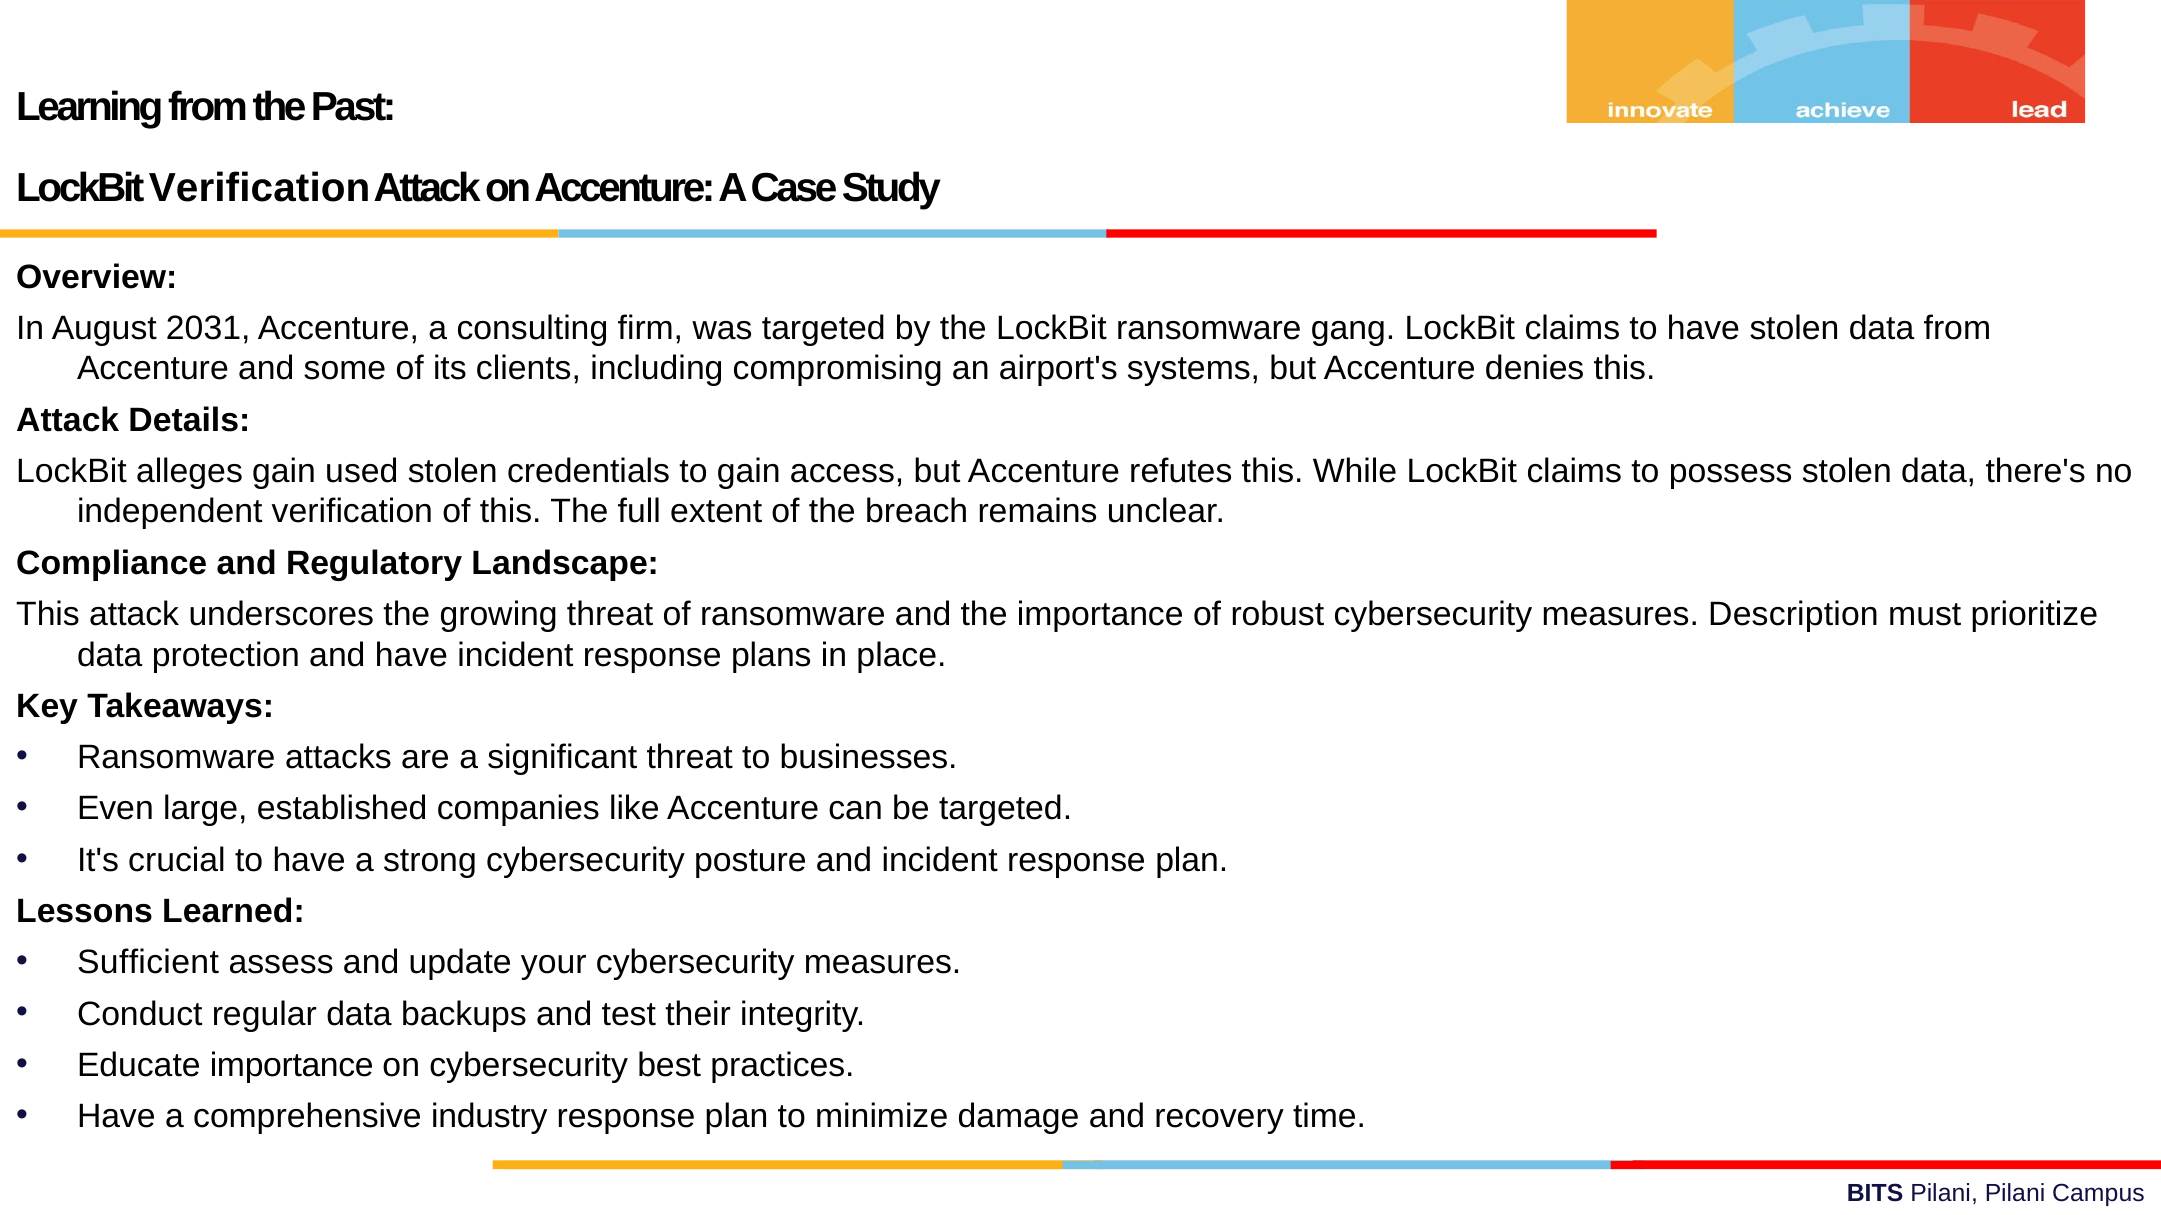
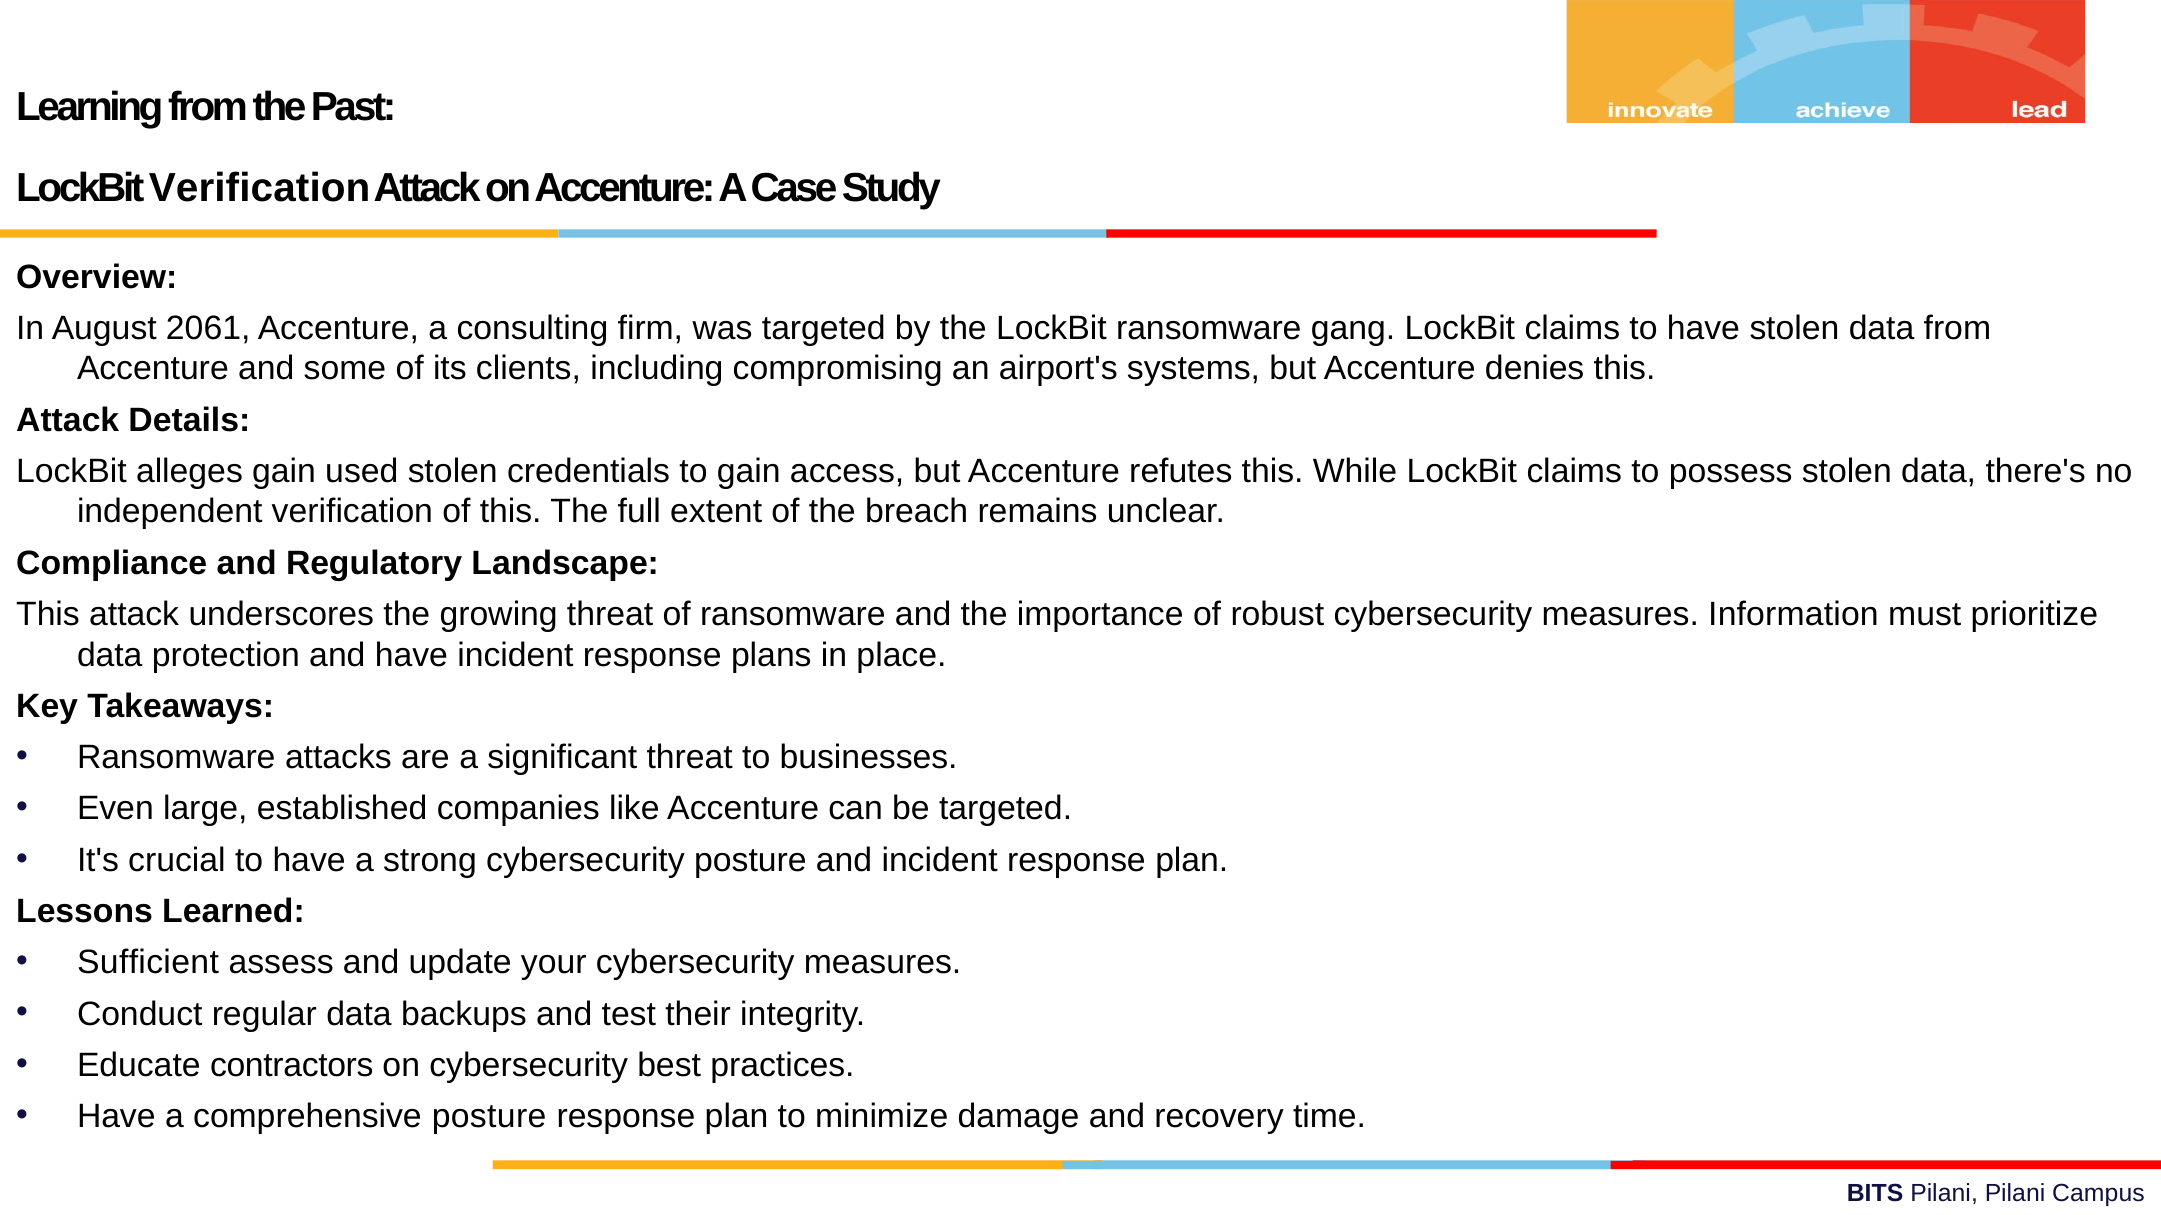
2031: 2031 -> 2061
Description: Description -> Information
Educate importance: importance -> contractors
comprehensive industry: industry -> posture
